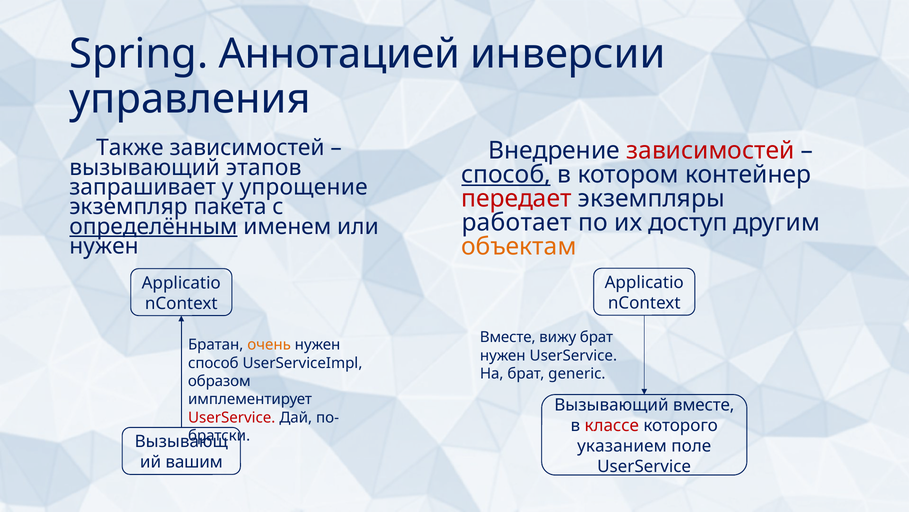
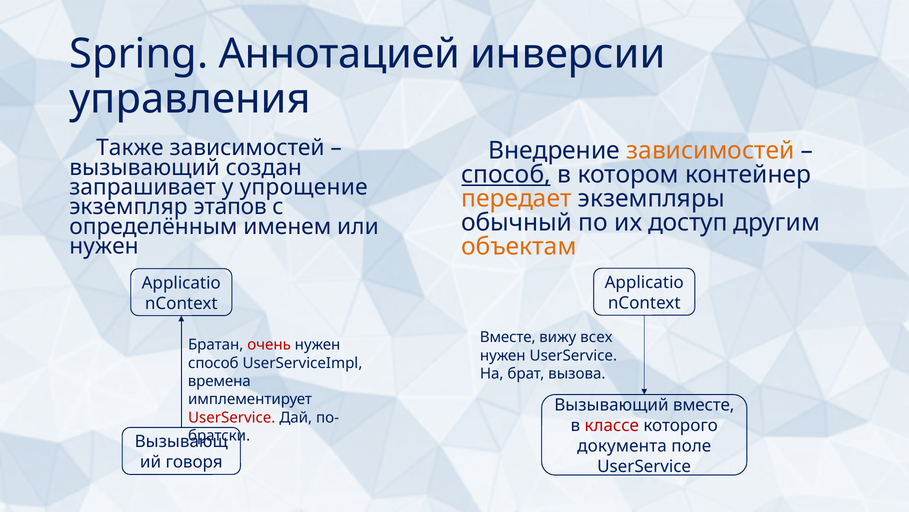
зависимостей at (710, 151) colour: red -> orange
этапов: этапов -> создан
передает colour: red -> orange
пакета: пакета -> этапов
работает: работает -> обычный
определённым underline: present -> none
вижу брат: брат -> всех
очень colour: orange -> red
generic: generic -> вызова
образом: образом -> времена
указанием: указанием -> документа
вашим: вашим -> говоря
